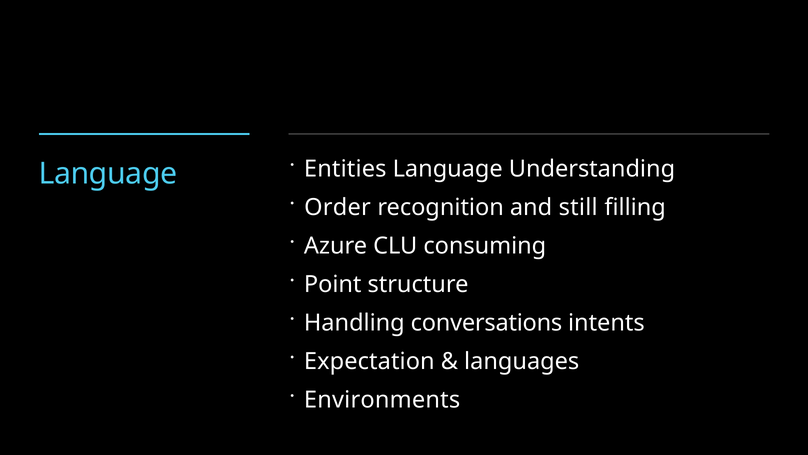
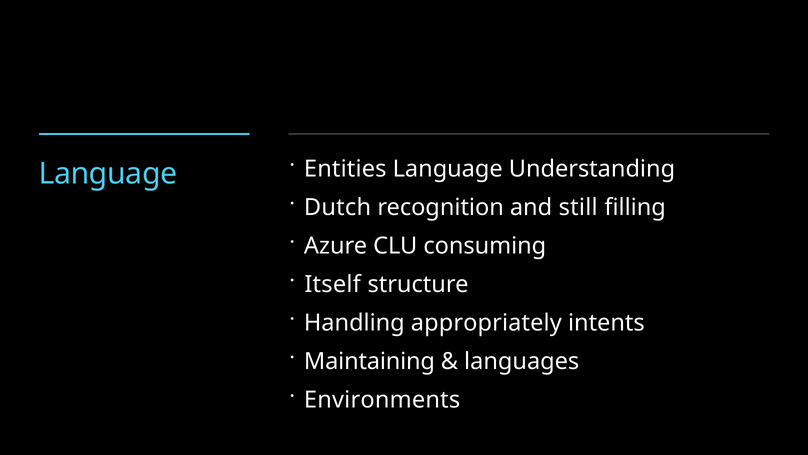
Order: Order -> Dutch
Point: Point -> Itself
conversations: conversations -> appropriately
Expectation: Expectation -> Maintaining
